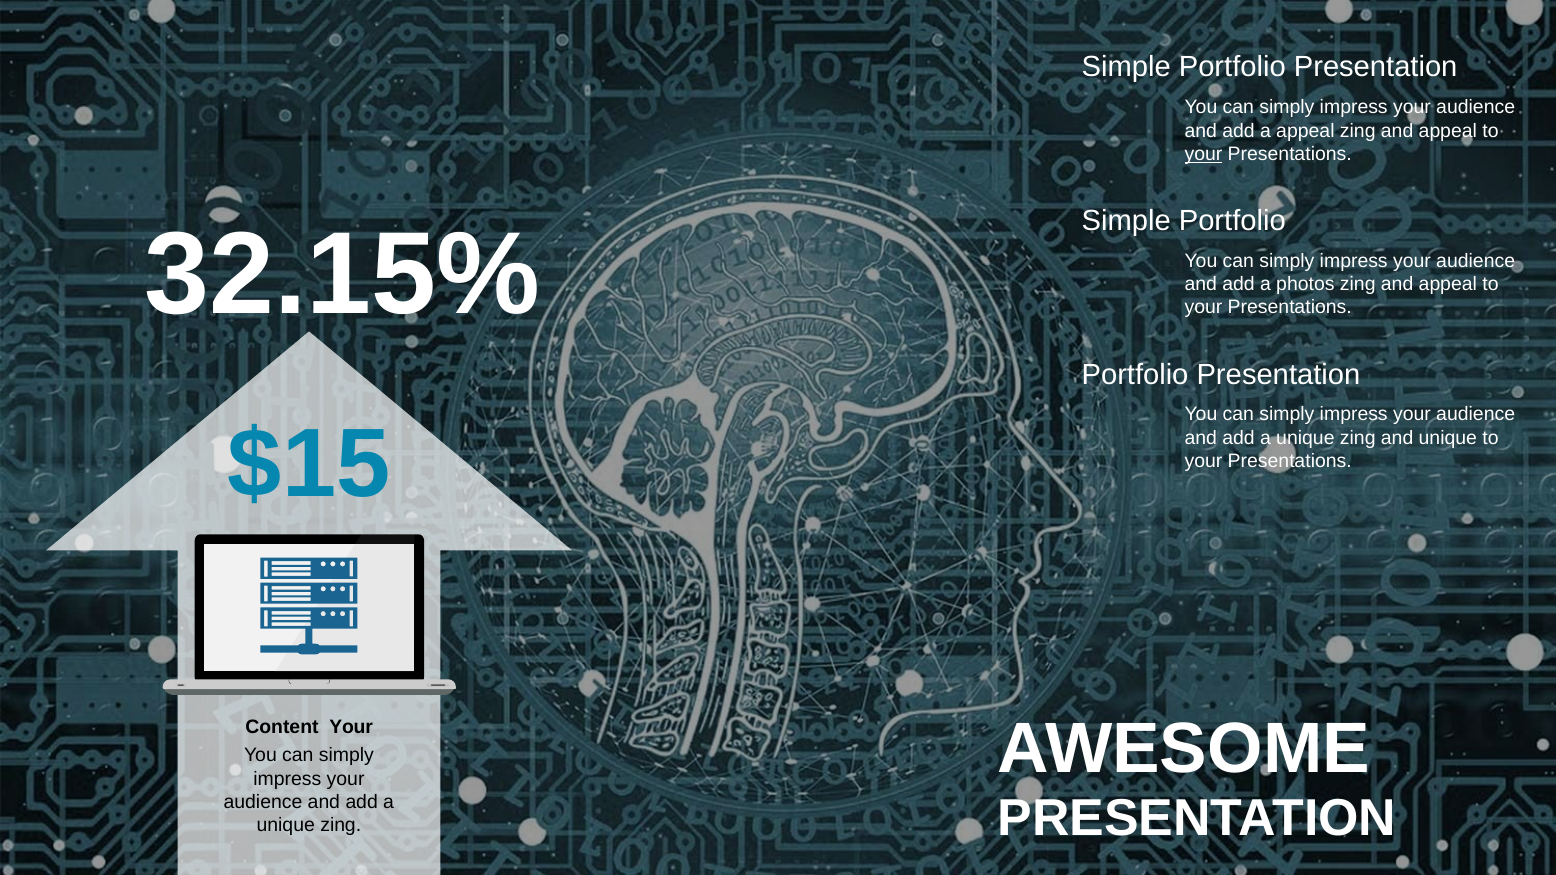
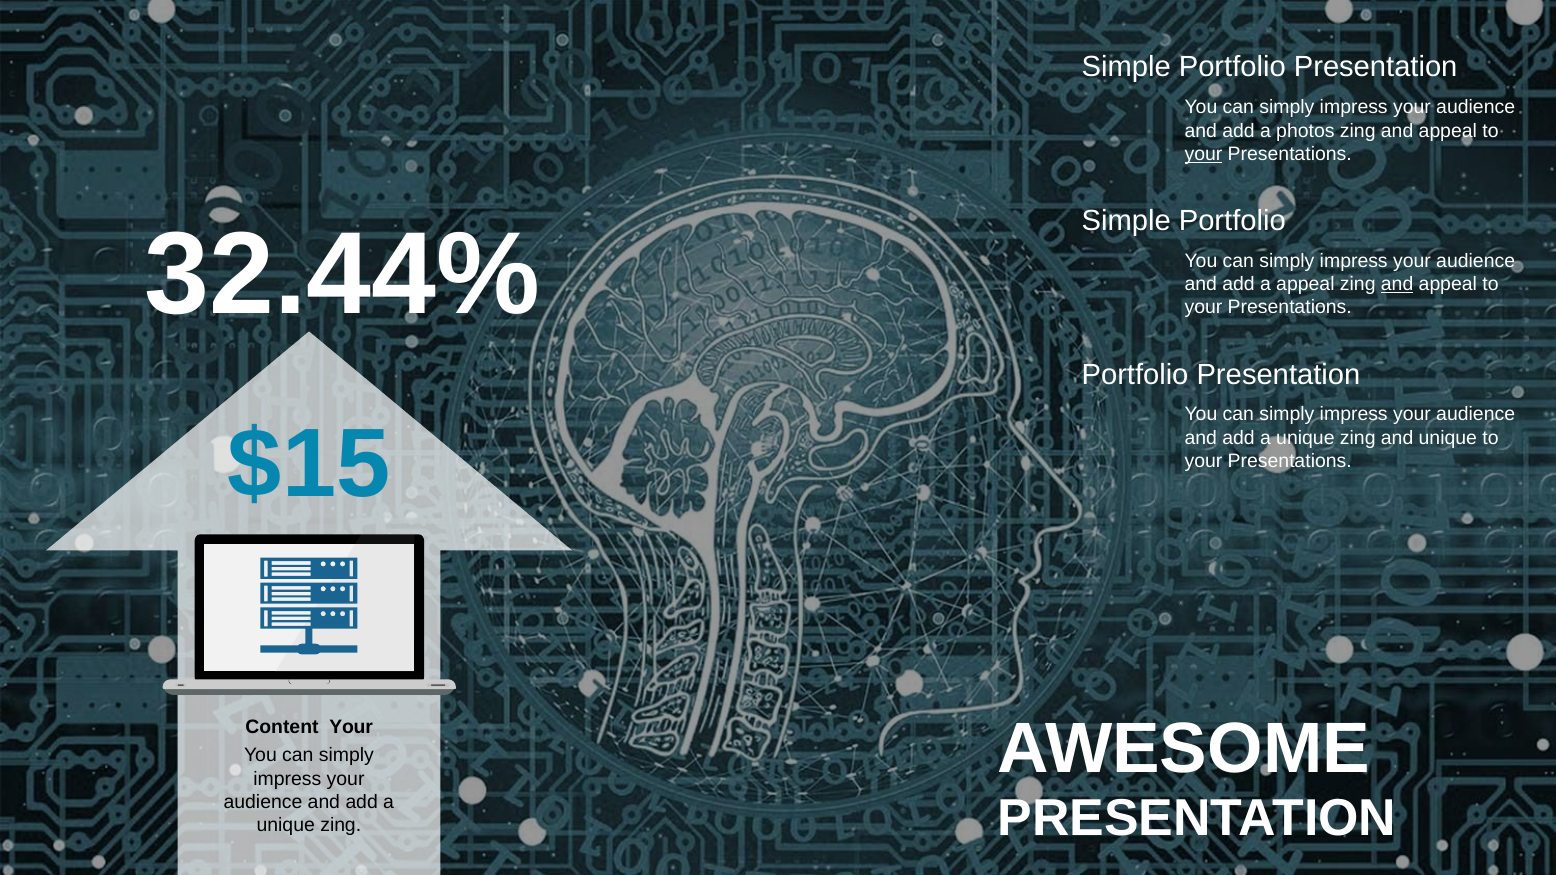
a appeal: appeal -> photos
32.15%: 32.15% -> 32.44%
a photos: photos -> appeal
and at (1397, 284) underline: none -> present
